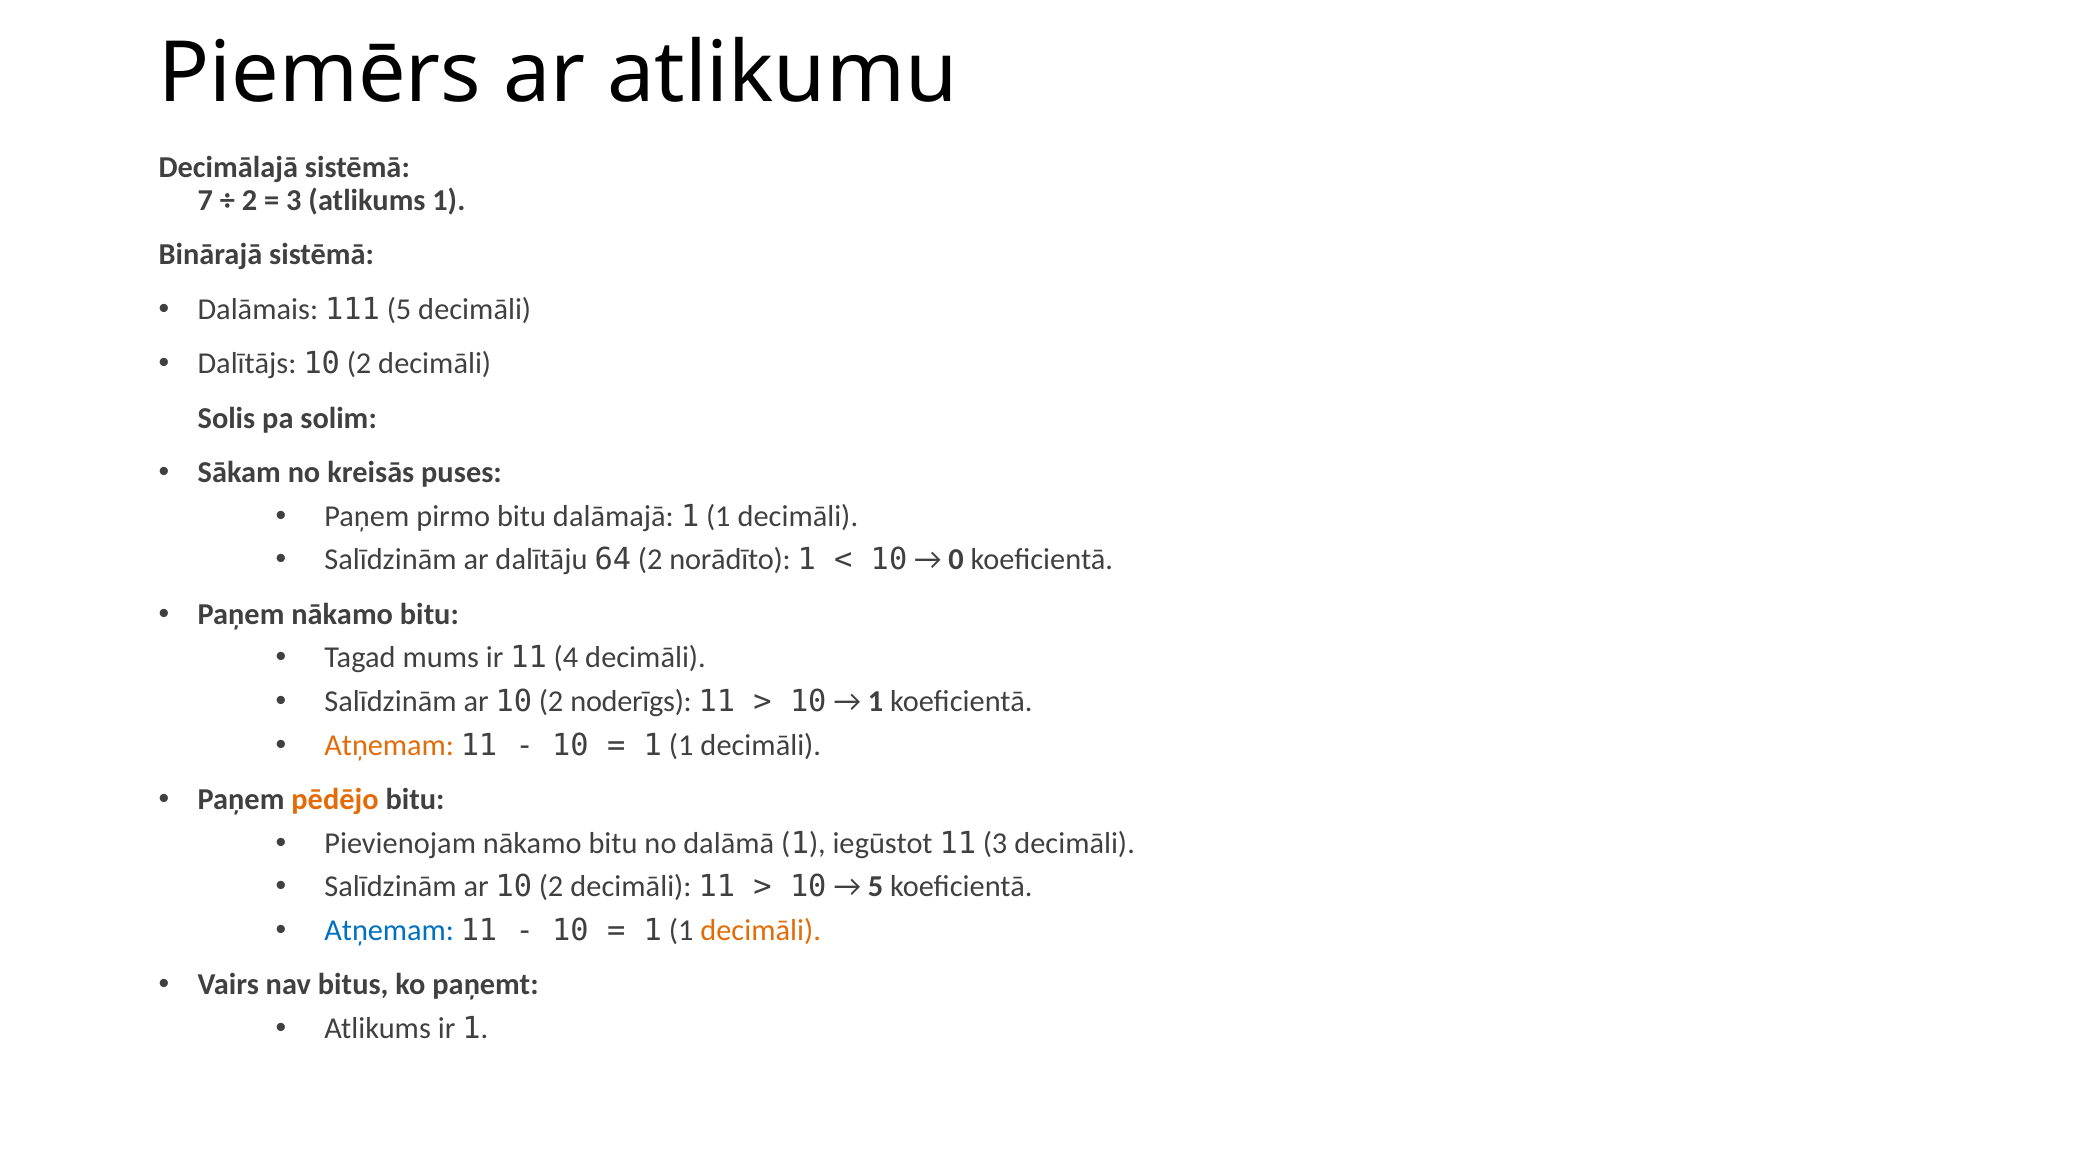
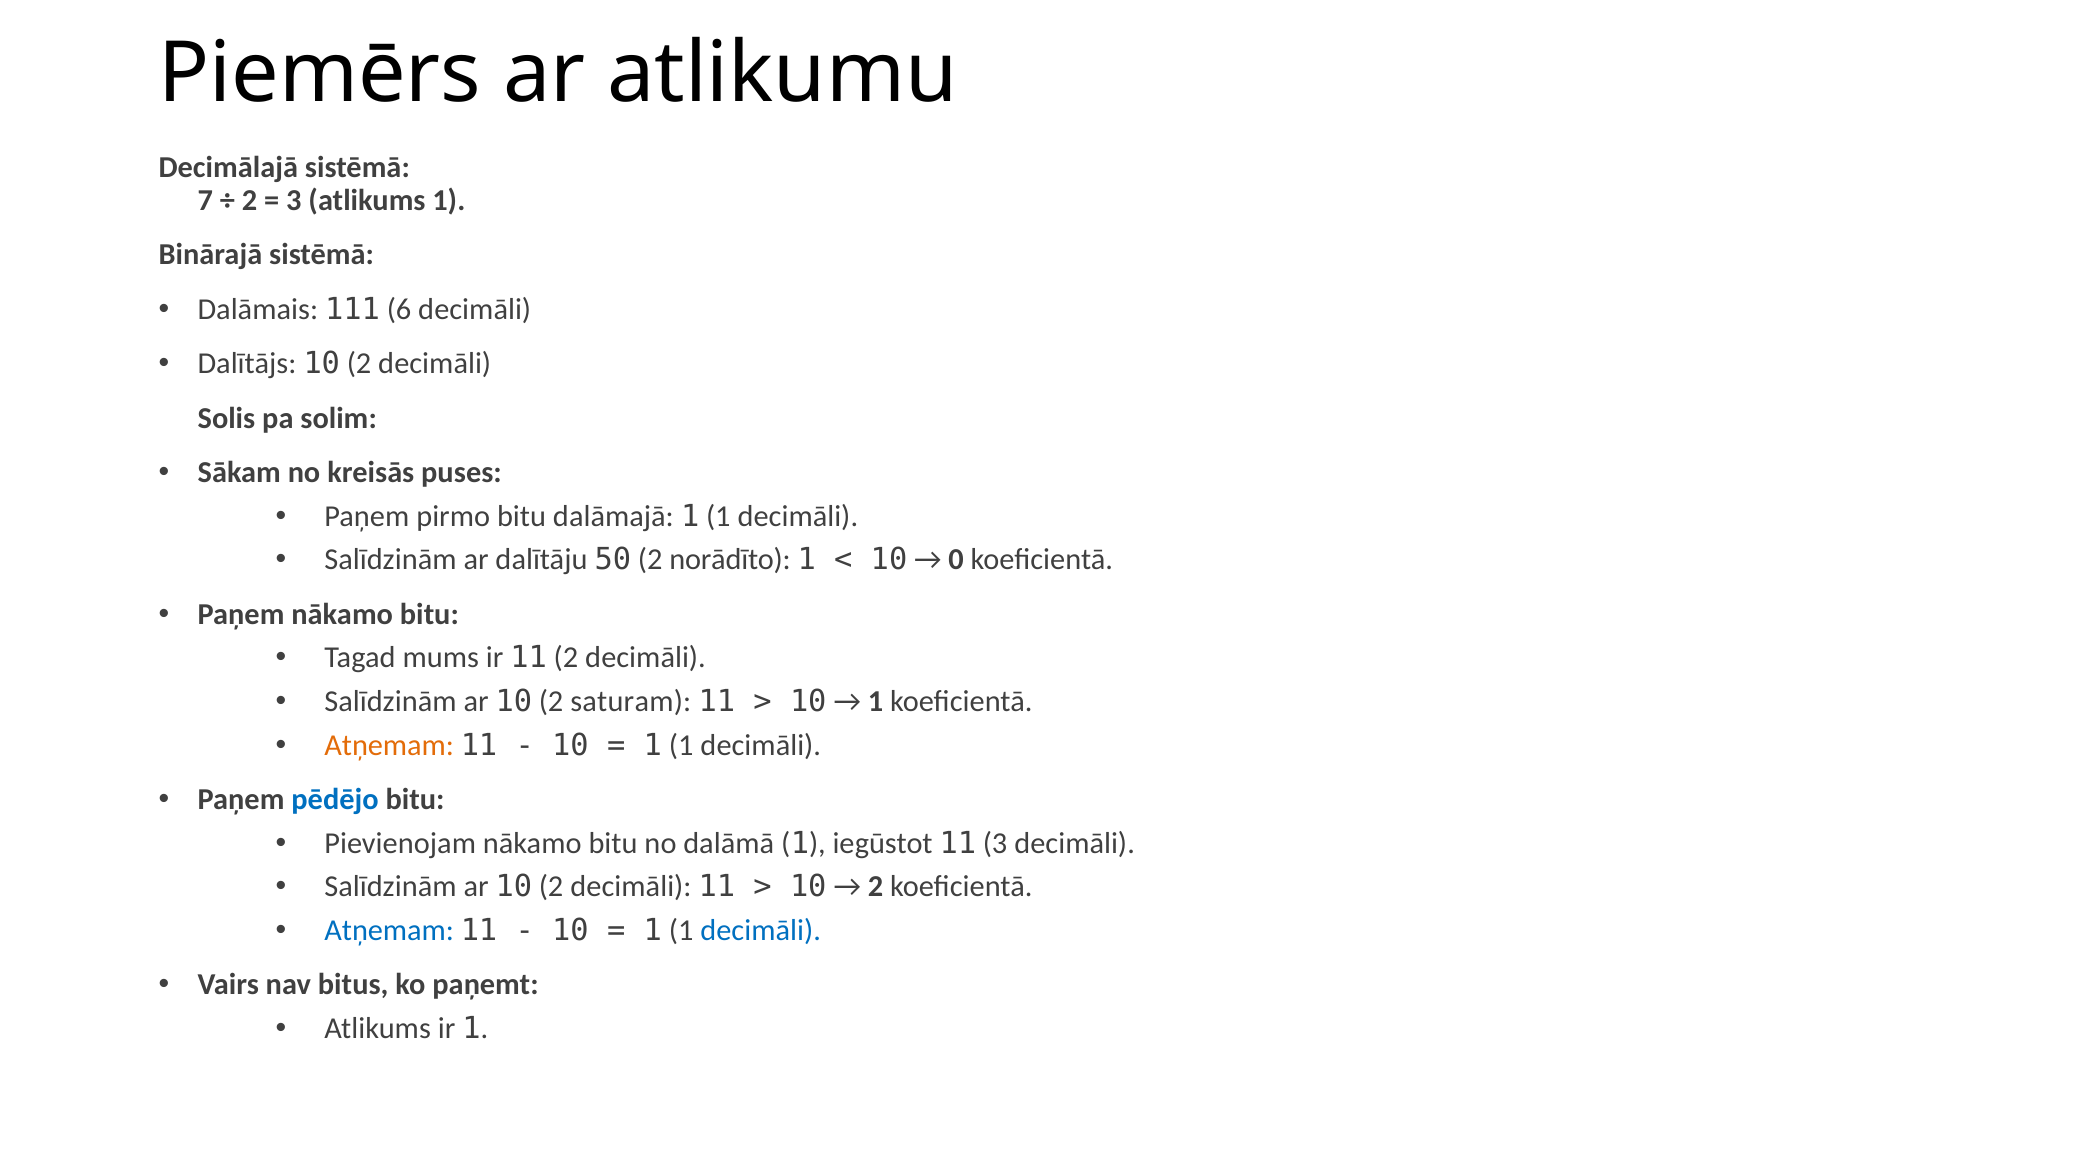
111 5: 5 -> 6
64: 64 -> 50
11 4: 4 -> 2
noderīgs: noderīgs -> saturam
pēdējo colour: orange -> blue
5 at (876, 887): 5 -> 2
decimāli at (761, 931) colour: orange -> blue
